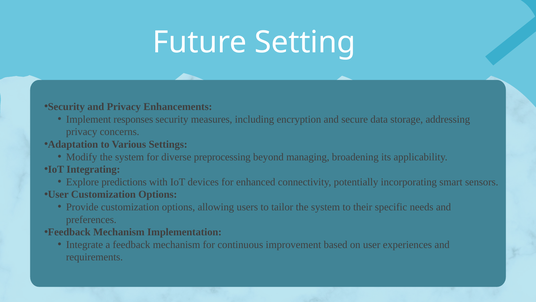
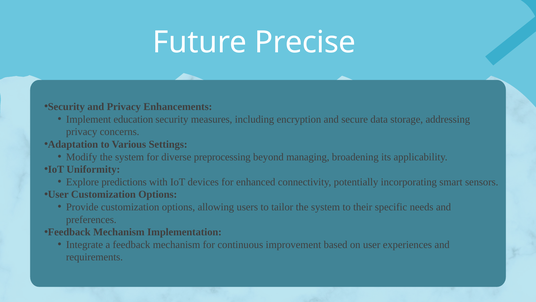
Setting: Setting -> Precise
responses: responses -> education
Integrating: Integrating -> Uniformity
